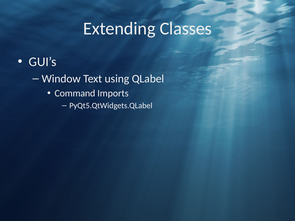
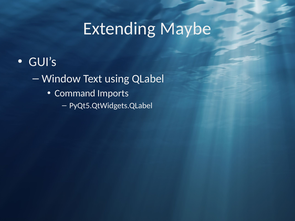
Classes: Classes -> Maybe
